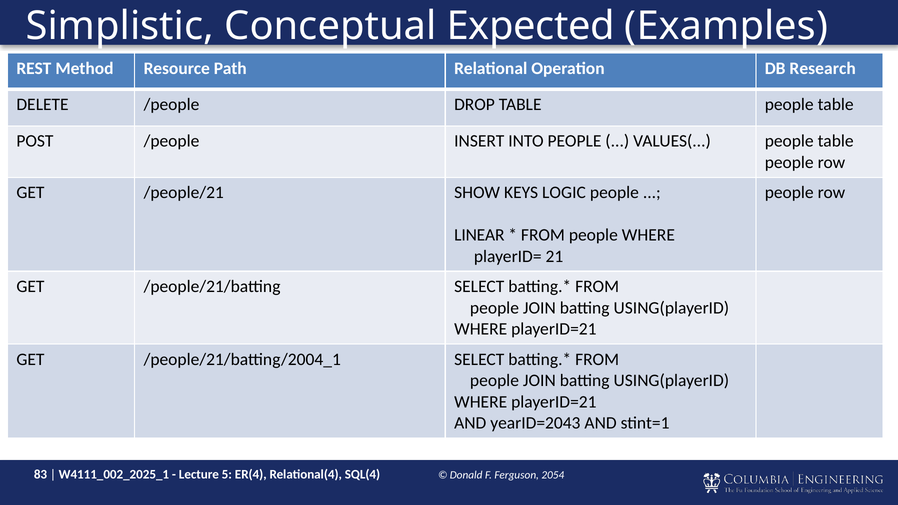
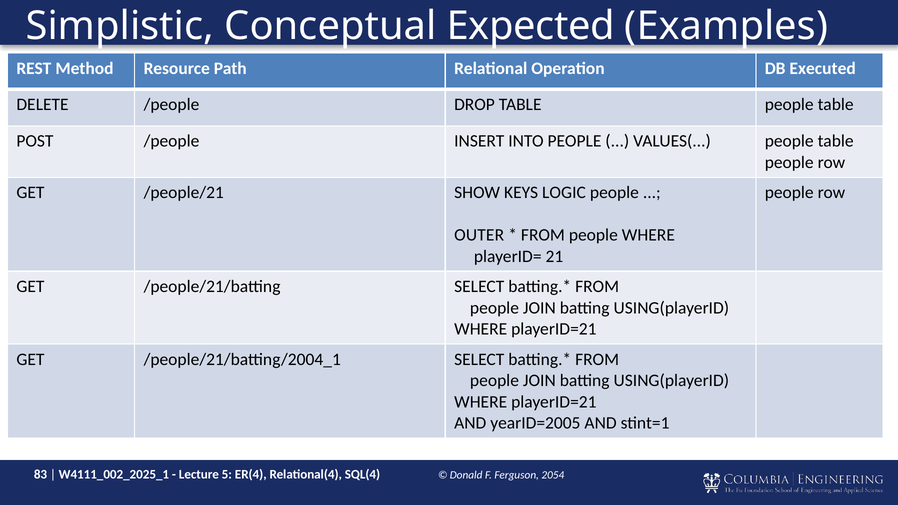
Research: Research -> Executed
LINEAR: LINEAR -> OUTER
yearID=2043: yearID=2043 -> yearID=2005
